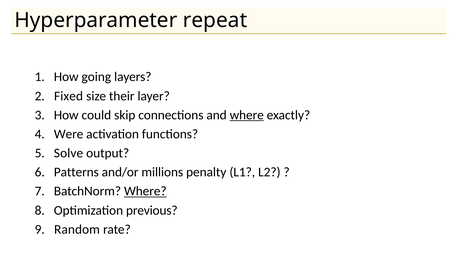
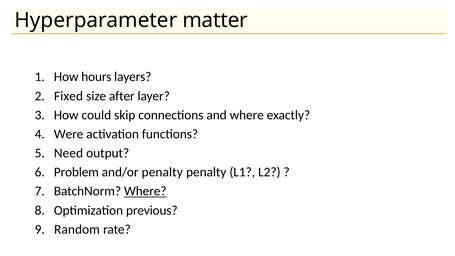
repeat: repeat -> matter
going: going -> hours
their: their -> after
where at (247, 115) underline: present -> none
Solve: Solve -> Need
Patterns: Patterns -> Problem
and/or millions: millions -> penalty
